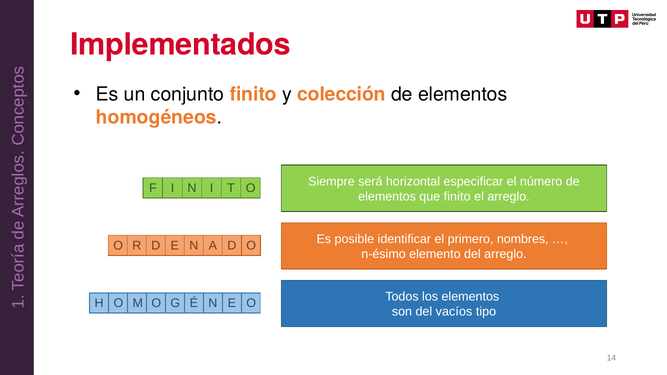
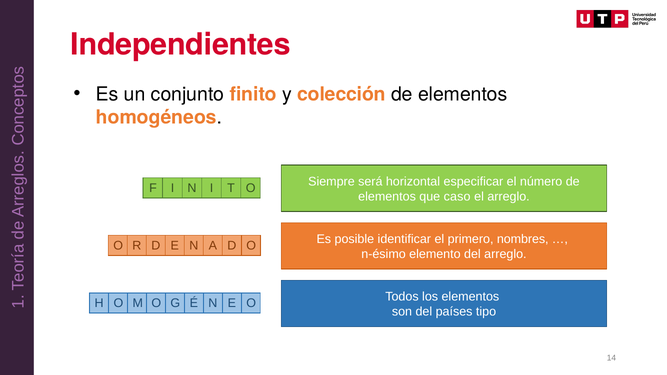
Implementados: Implementados -> Independientes
que finito: finito -> caso
vacíos: vacíos -> países
